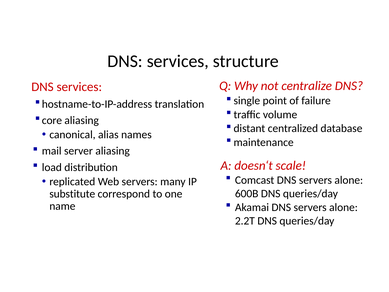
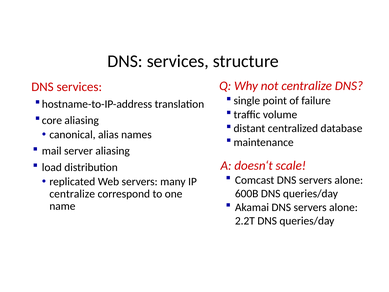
substitute at (72, 194): substitute -> centralize
